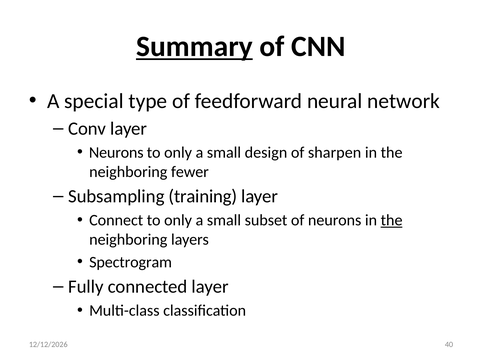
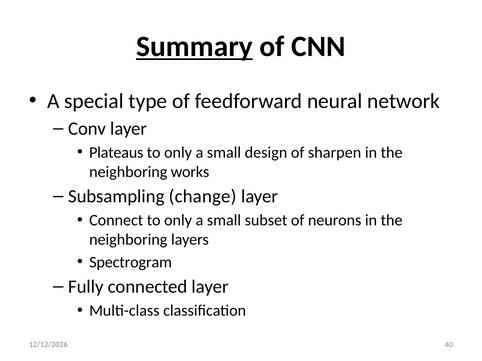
Neurons at (116, 153): Neurons -> Plateaus
fewer: fewer -> works
training: training -> change
the at (392, 221) underline: present -> none
